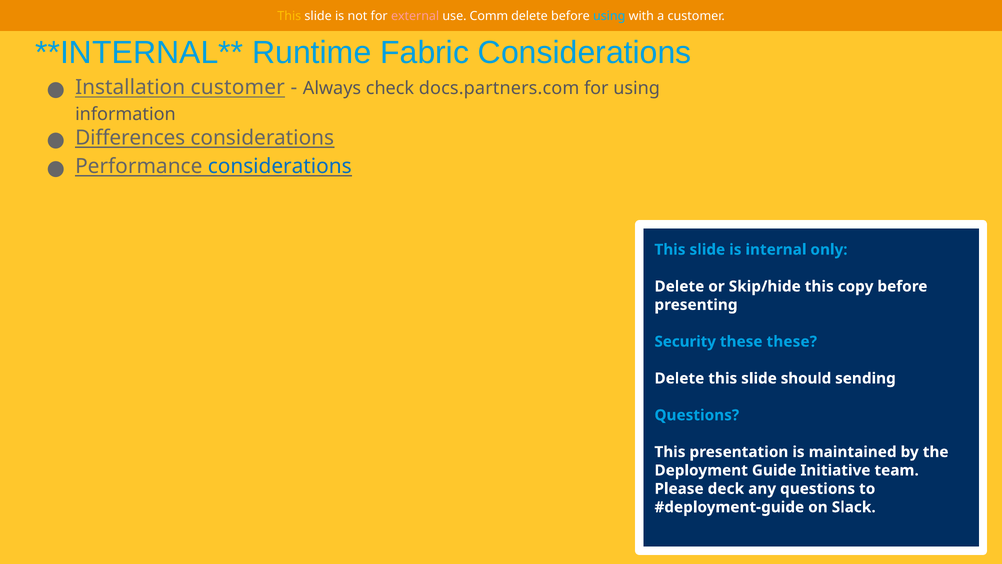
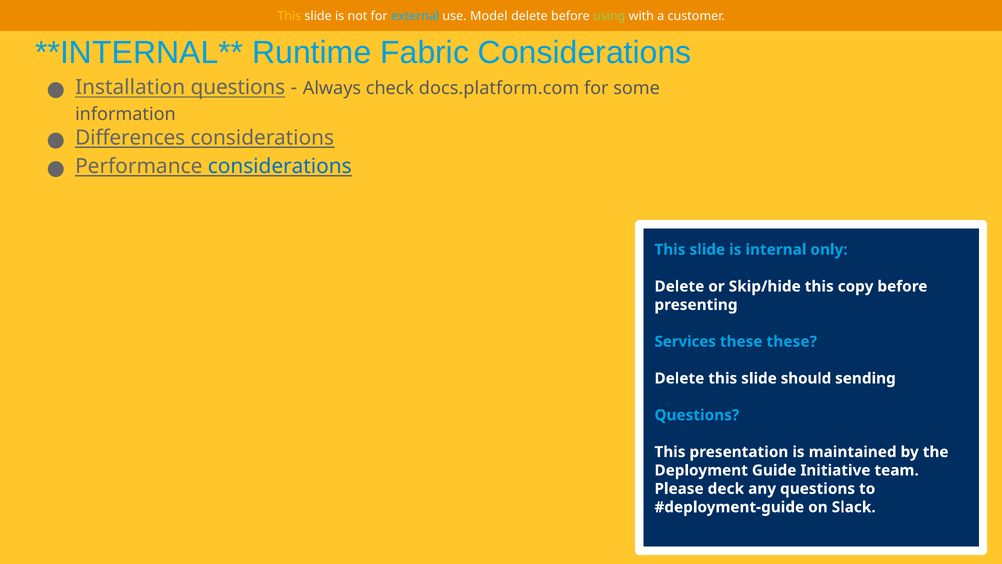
external colour: pink -> light blue
Comm: Comm -> Model
using at (609, 16) colour: light blue -> light green
Installation customer: customer -> questions
docs.partners.com: docs.partners.com -> docs.platform.com
for using: using -> some
Security: Security -> Services
